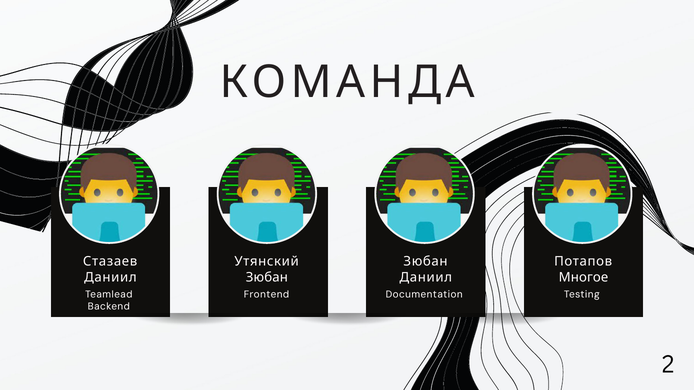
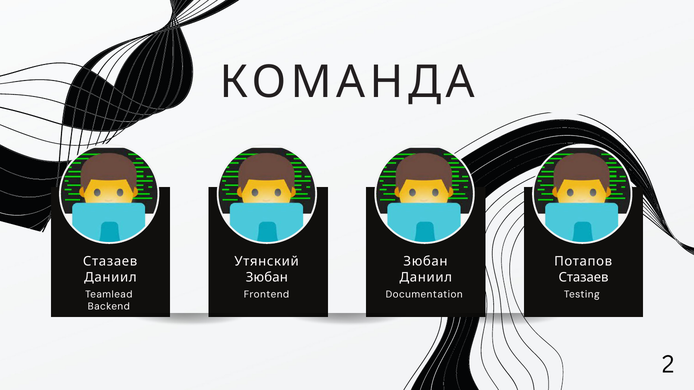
Многое at (583, 278): Многое -> Стазаев
